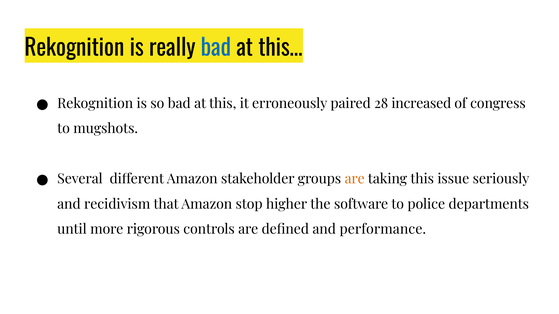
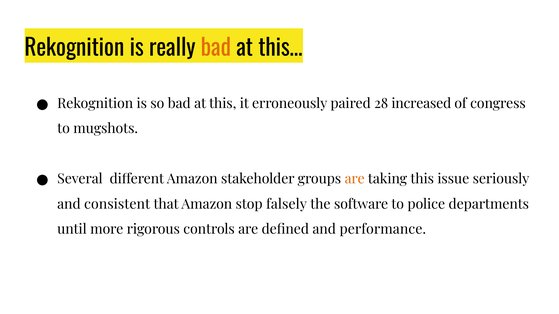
bad at (216, 48) colour: blue -> orange
recidivism: recidivism -> consistent
higher: higher -> falsely
